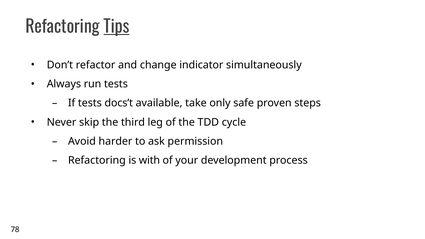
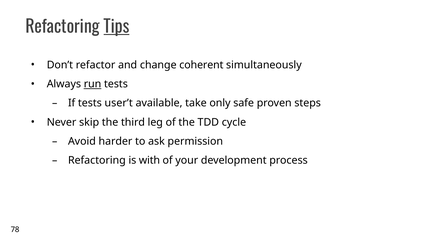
indicator: indicator -> coherent
run underline: none -> present
docs’t: docs’t -> user’t
